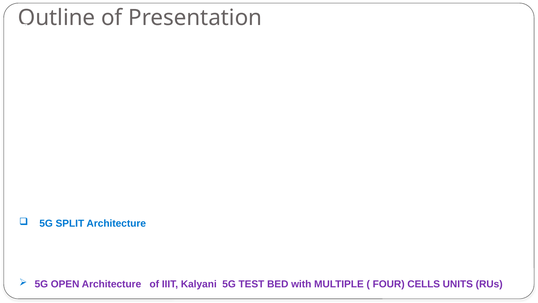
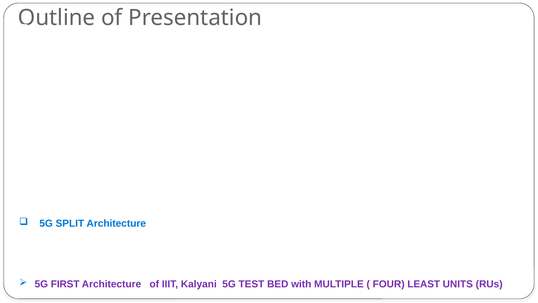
OPEN: OPEN -> FIRST
CELLS: CELLS -> LEAST
